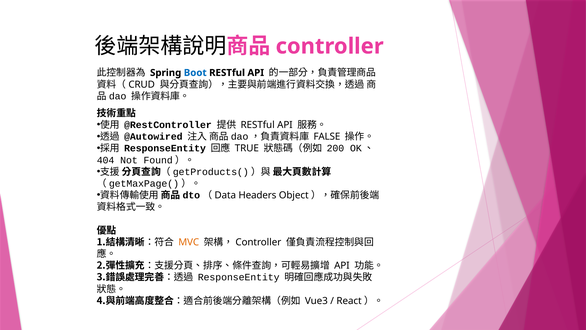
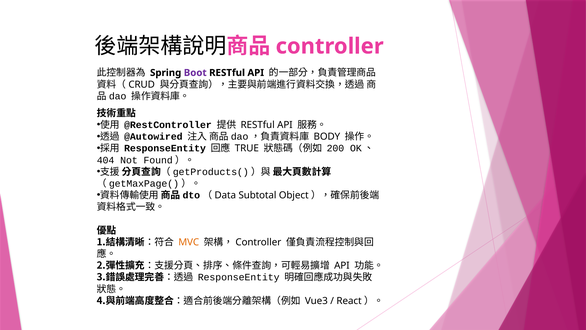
Boot colour: blue -> purple
FALSE: FALSE -> BODY
Headers: Headers -> Subtotal
